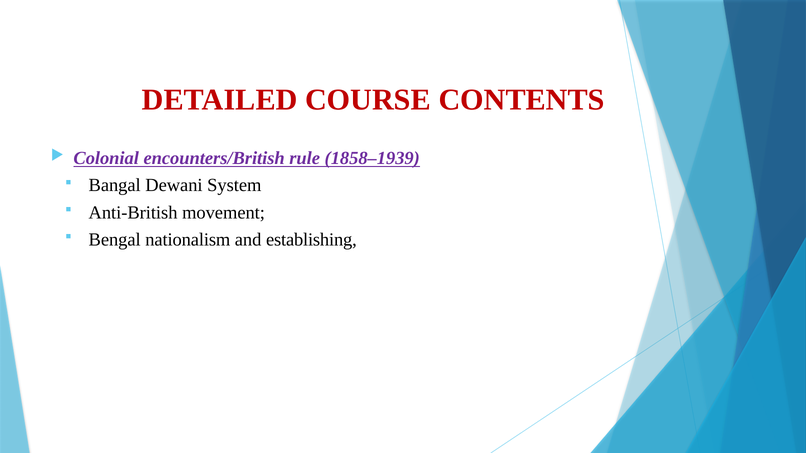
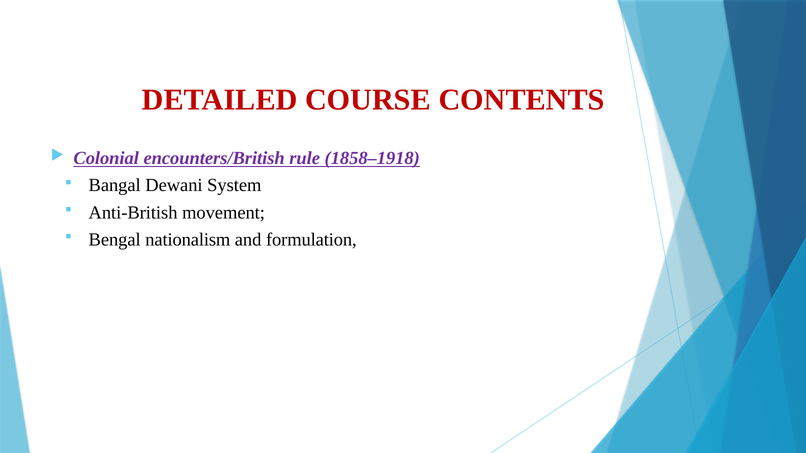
1858–1939: 1858–1939 -> 1858–1918
establishing: establishing -> formulation
